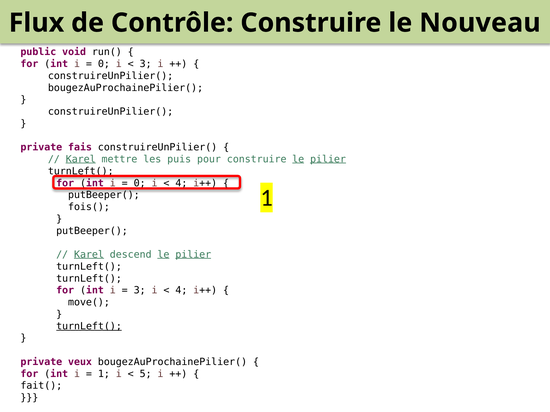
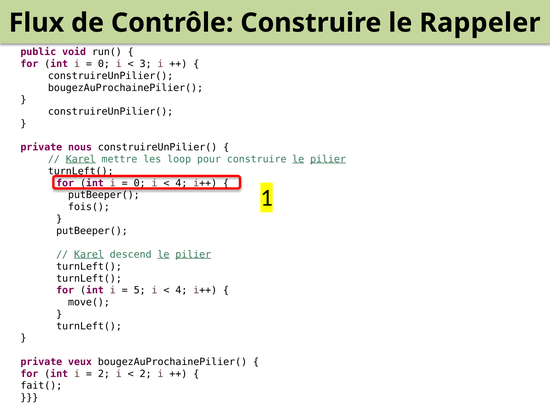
Nouveau: Nouveau -> Rappeler
fais: fais -> nous
puis: puis -> loop
3 at (140, 291): 3 -> 5
turnLeft( at (89, 326) underline: present -> none
1 at (104, 374): 1 -> 2
5 at (146, 374): 5 -> 2
